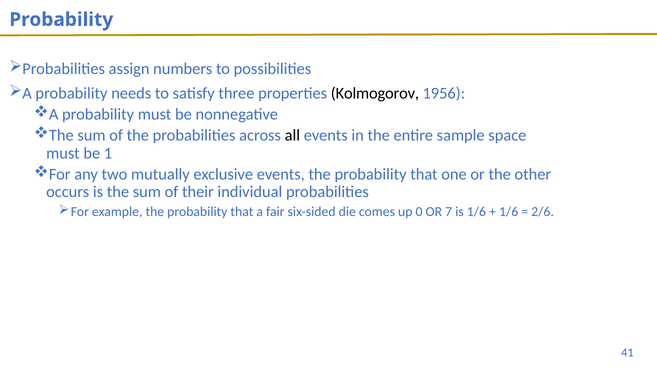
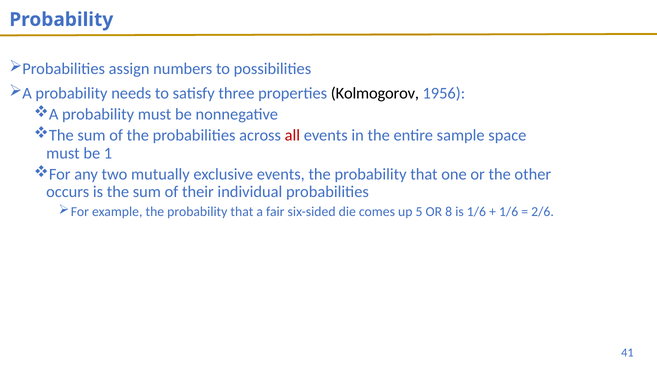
all colour: black -> red
0: 0 -> 5
7: 7 -> 8
